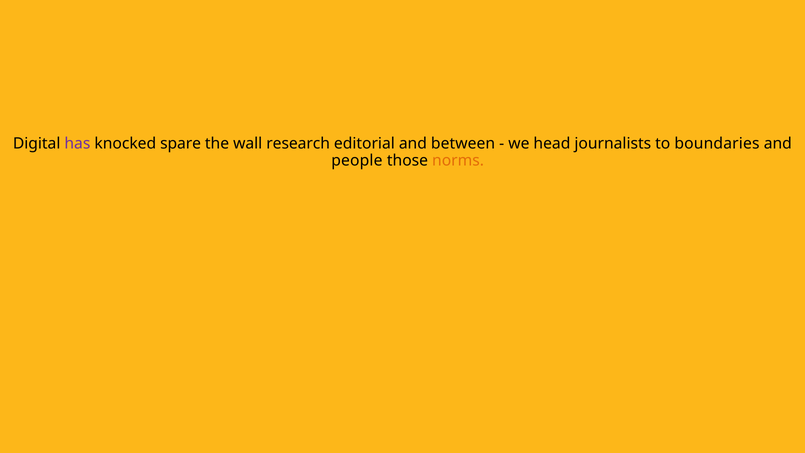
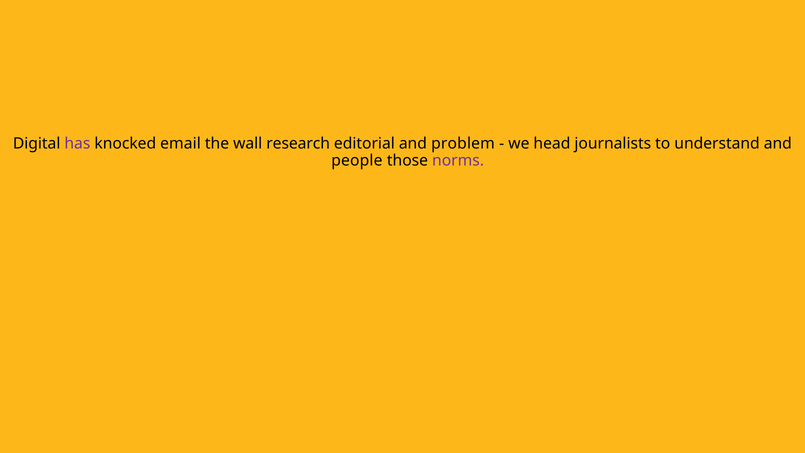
spare: spare -> email
between: between -> problem
boundaries: boundaries -> understand
norms colour: orange -> purple
